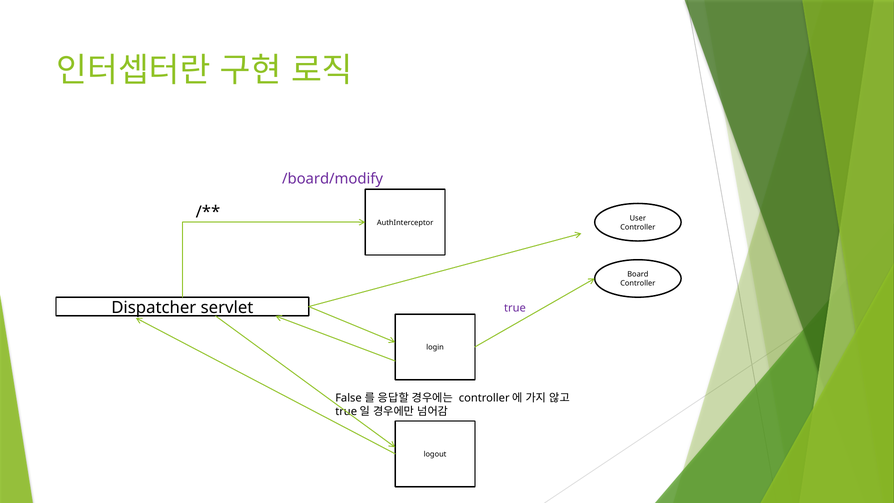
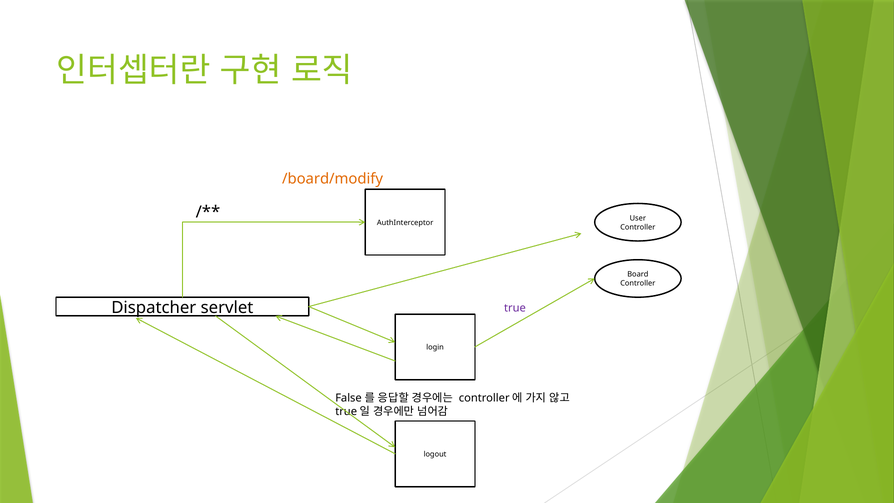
/board/modify colour: purple -> orange
